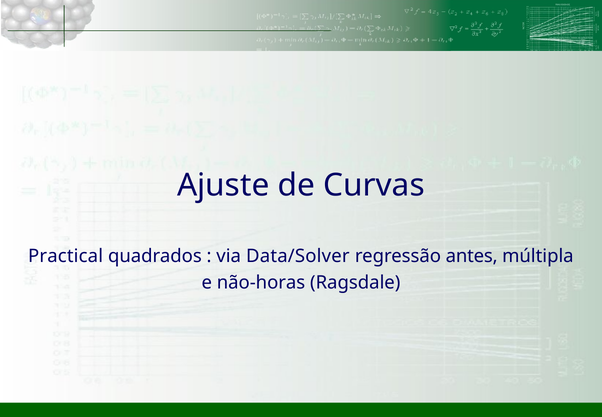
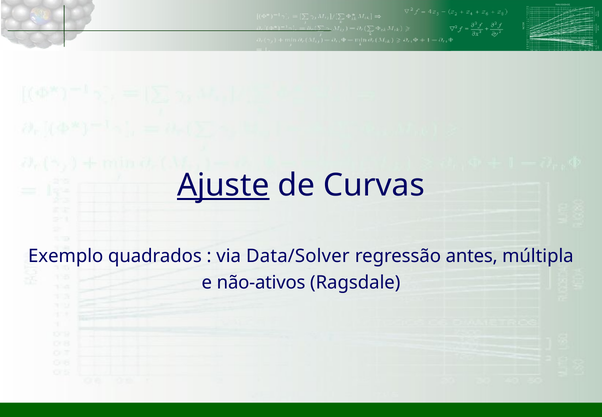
Ajuste underline: none -> present
Practical: Practical -> Exemplo
não-horas: não-horas -> não-ativos
